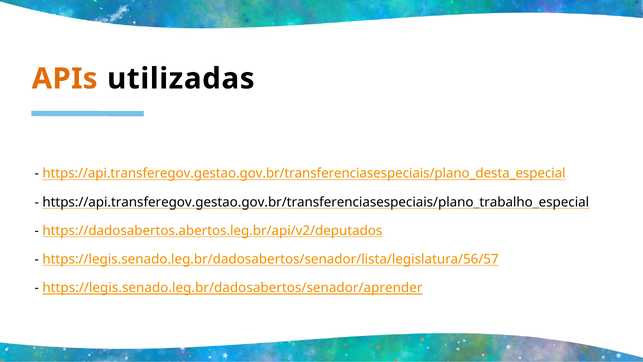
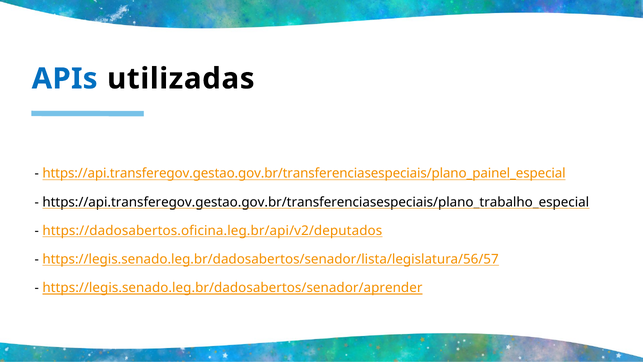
APIs colour: orange -> blue
https://api.transferegov.gestao.gov.br/transferenciasespeciais/plano_desta_especial: https://api.transferegov.gestao.gov.br/transferenciasespeciais/plano_desta_especial -> https://api.transferegov.gestao.gov.br/transferenciasespeciais/plano_painel_especial
https://dadosabertos.abertos.leg.br/api/v2/deputados: https://dadosabertos.abertos.leg.br/api/v2/deputados -> https://dadosabertos.oficina.leg.br/api/v2/deputados
